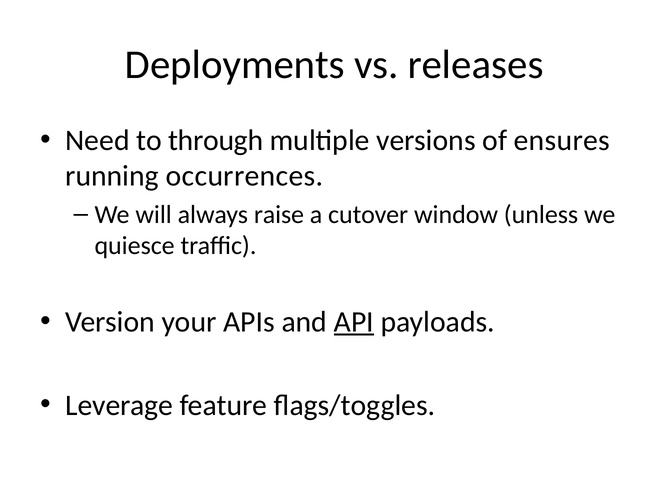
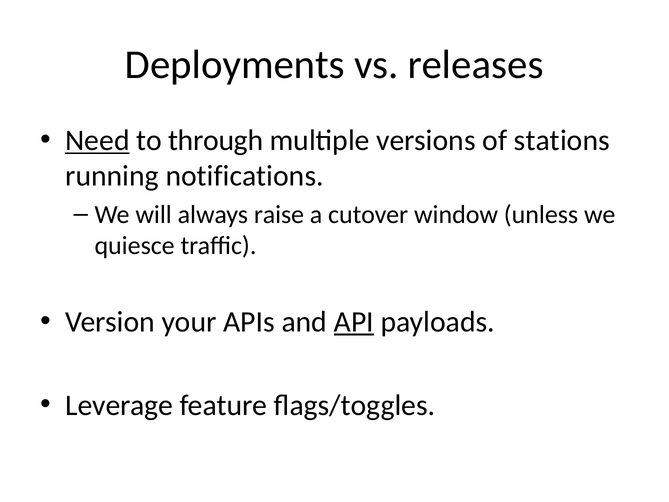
Need underline: none -> present
ensures: ensures -> stations
occurrences: occurrences -> notifications
